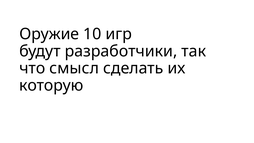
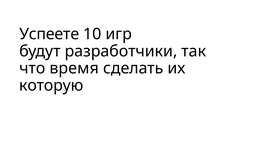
Оружие: Оружие -> Успеете
смысл: смысл -> время
